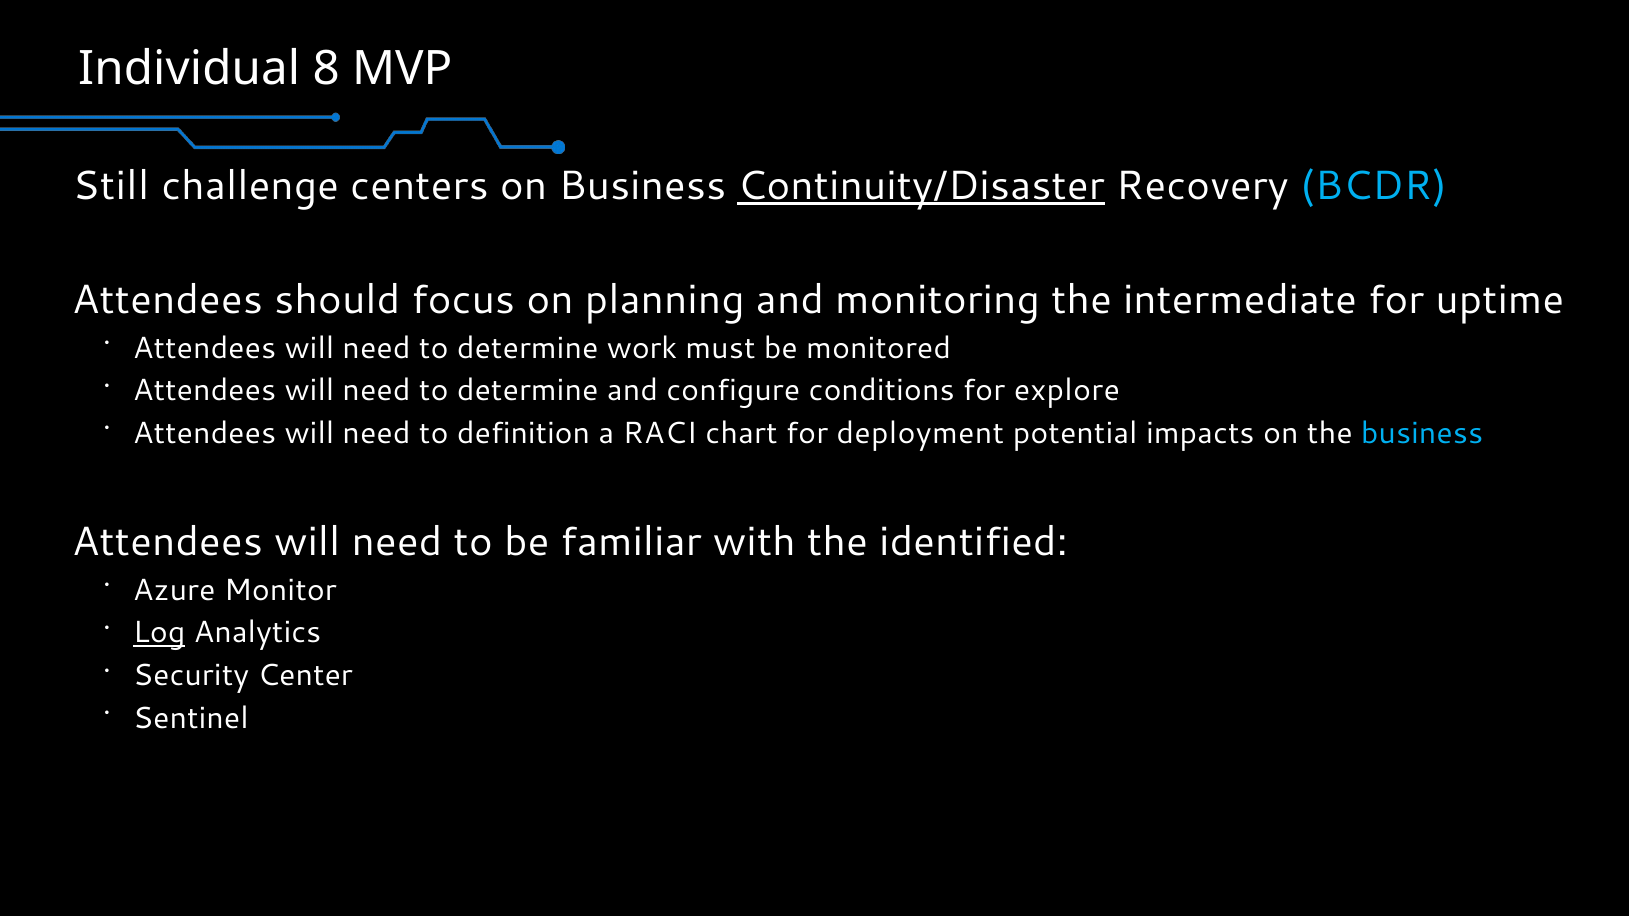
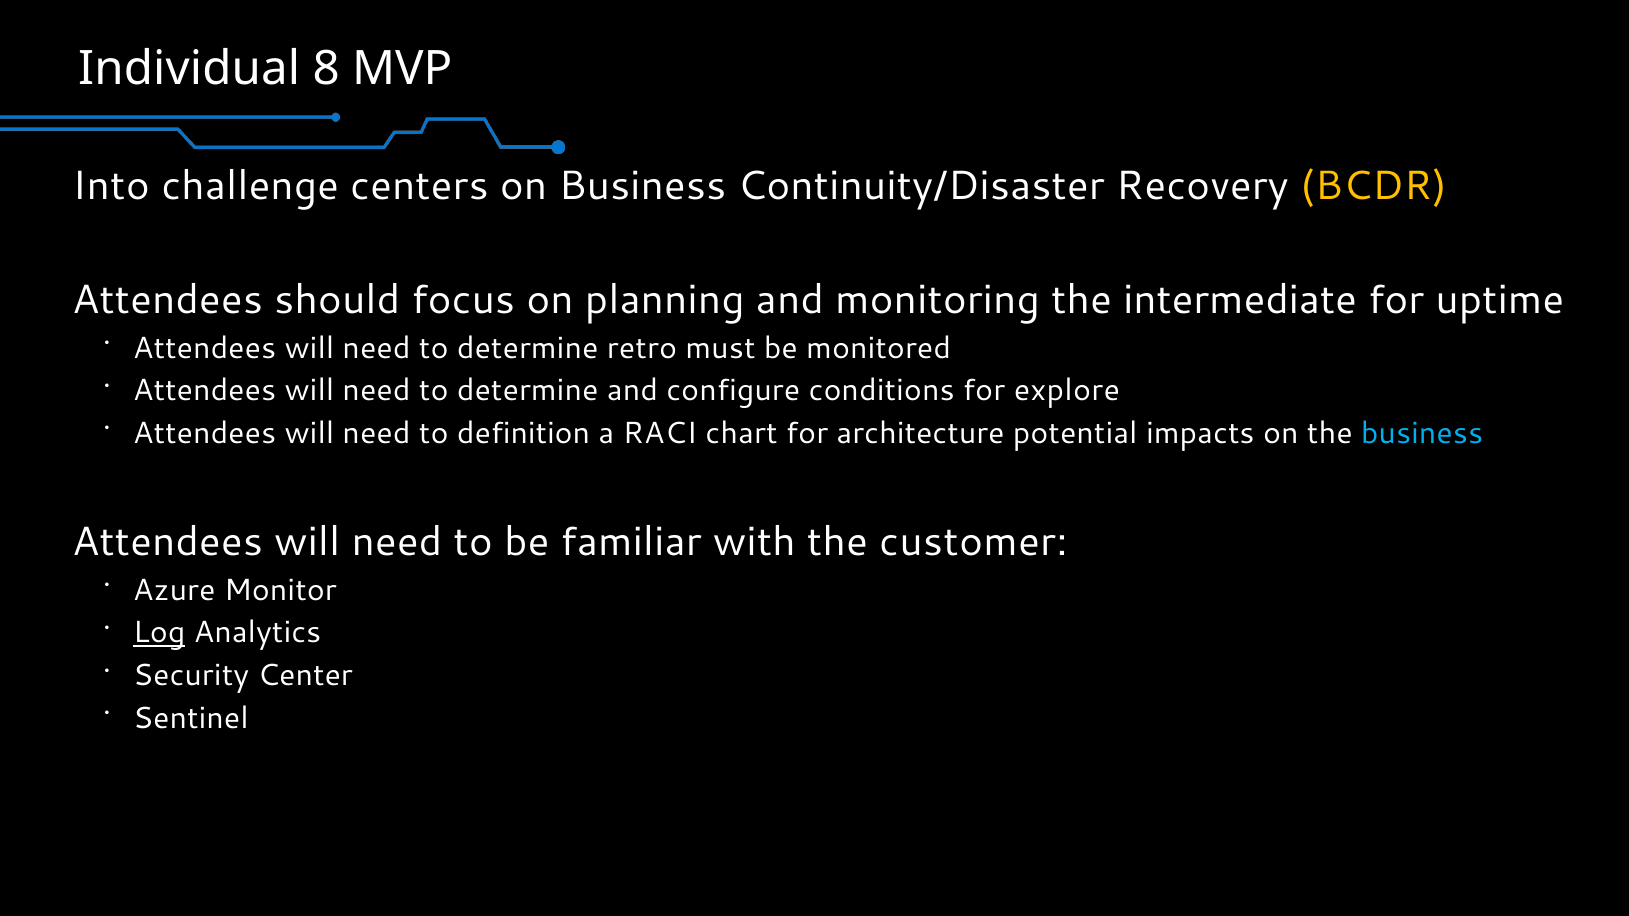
Still: Still -> Into
Continuity/Disaster underline: present -> none
BCDR colour: light blue -> yellow
work: work -> retro
deployment: deployment -> architecture
identified: identified -> customer
